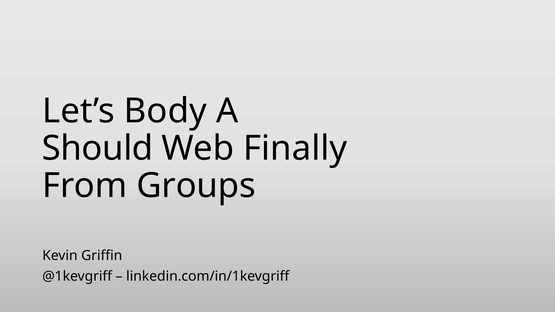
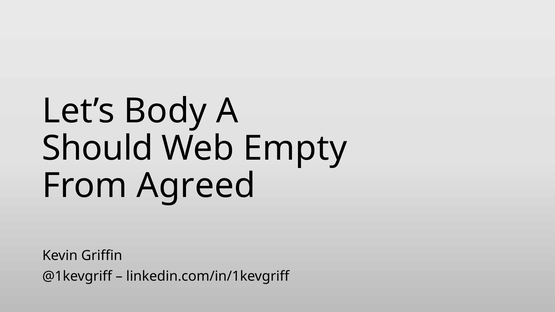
Finally: Finally -> Empty
Groups: Groups -> Agreed
